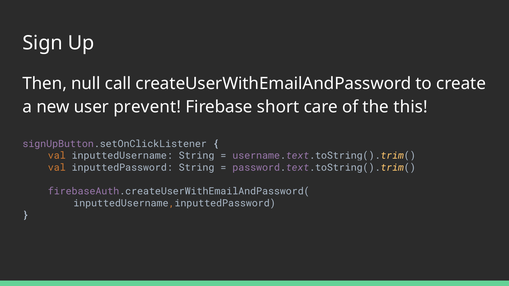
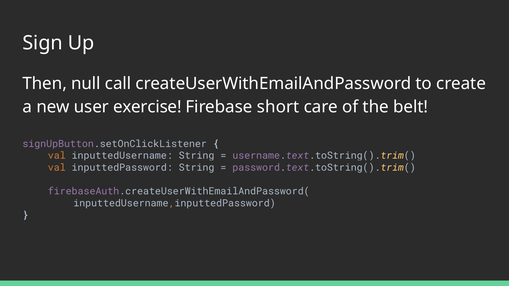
prevent: prevent -> exercise
this: this -> belt
